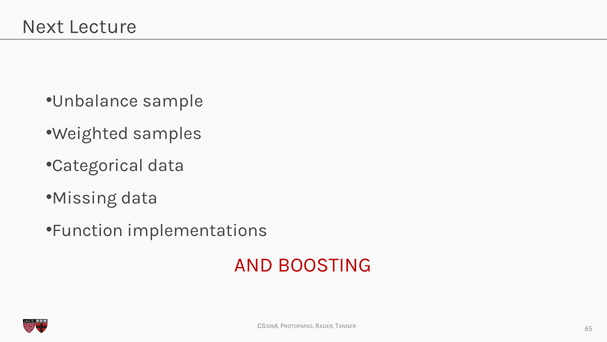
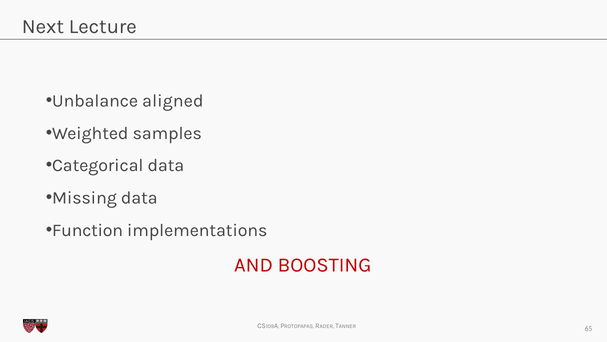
sample: sample -> aligned
